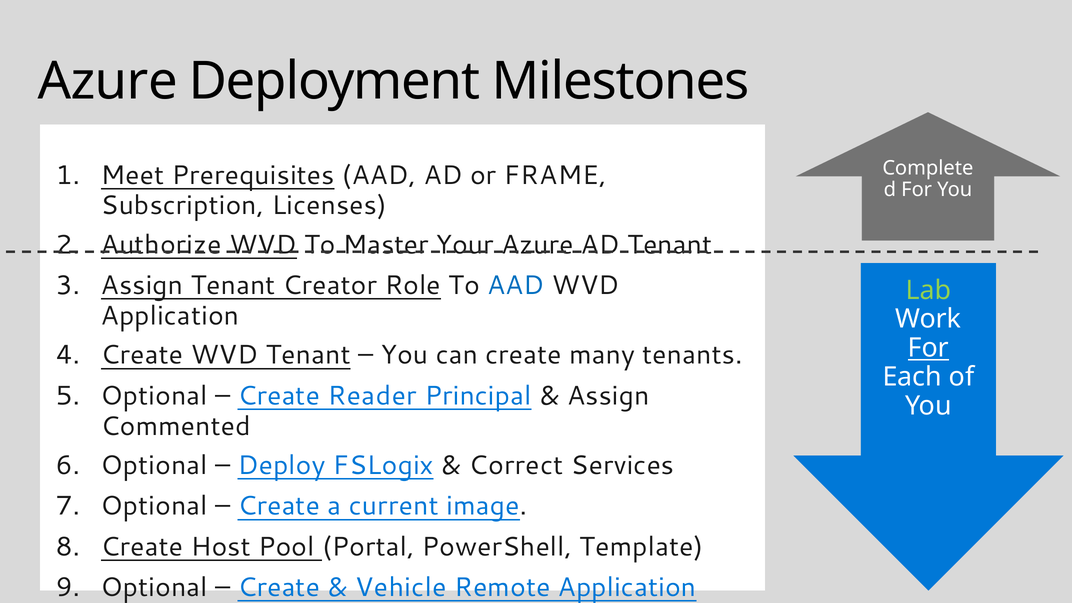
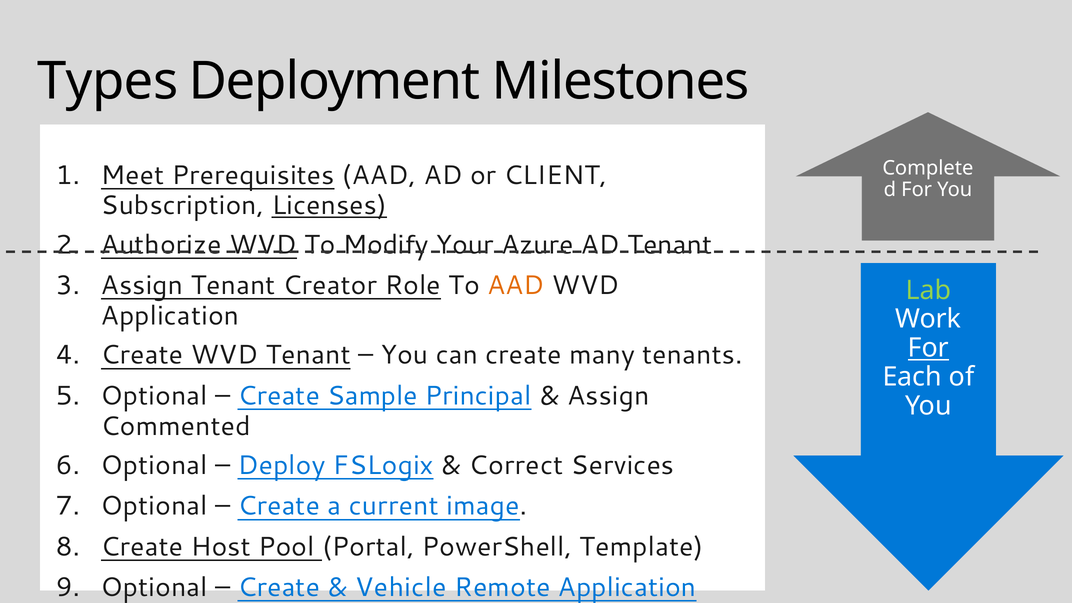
Azure at (108, 81): Azure -> Types
or FRAME: FRAME -> CLIENT
Licenses underline: none -> present
Master: Master -> Modify
AAD at (516, 285) colour: blue -> orange
Reader: Reader -> Sample
